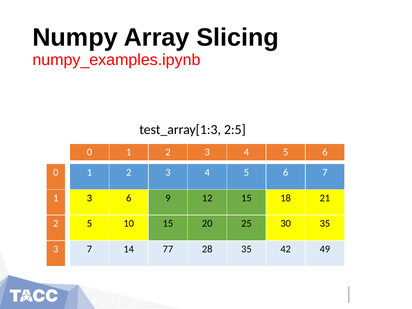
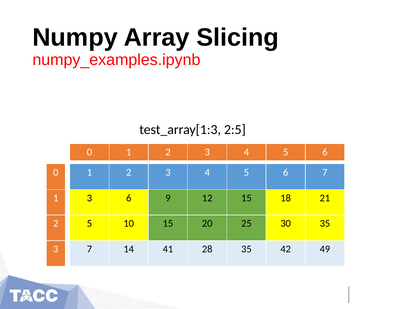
77: 77 -> 41
